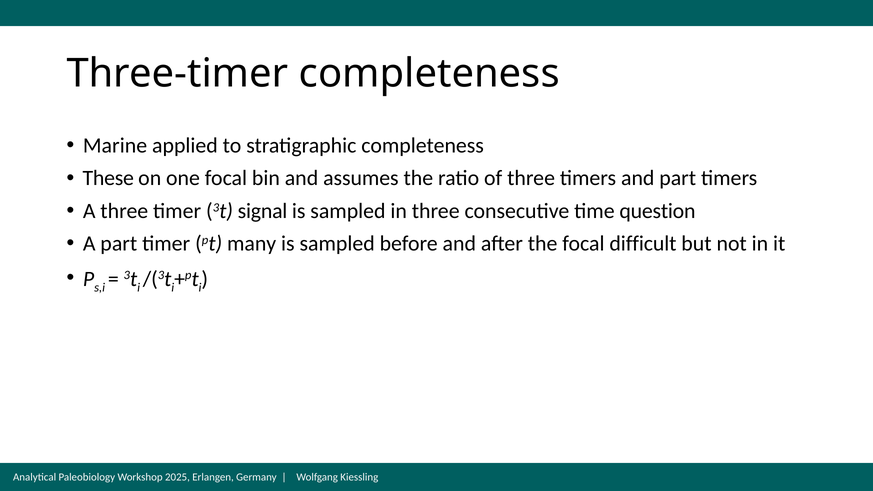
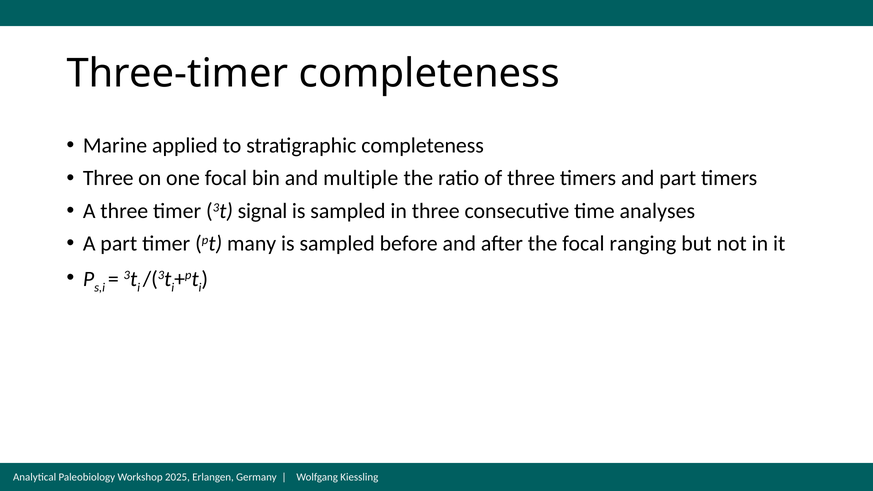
These at (108, 178): These -> Three
assumes: assumes -> multiple
question: question -> analyses
difficult: difficult -> ranging
